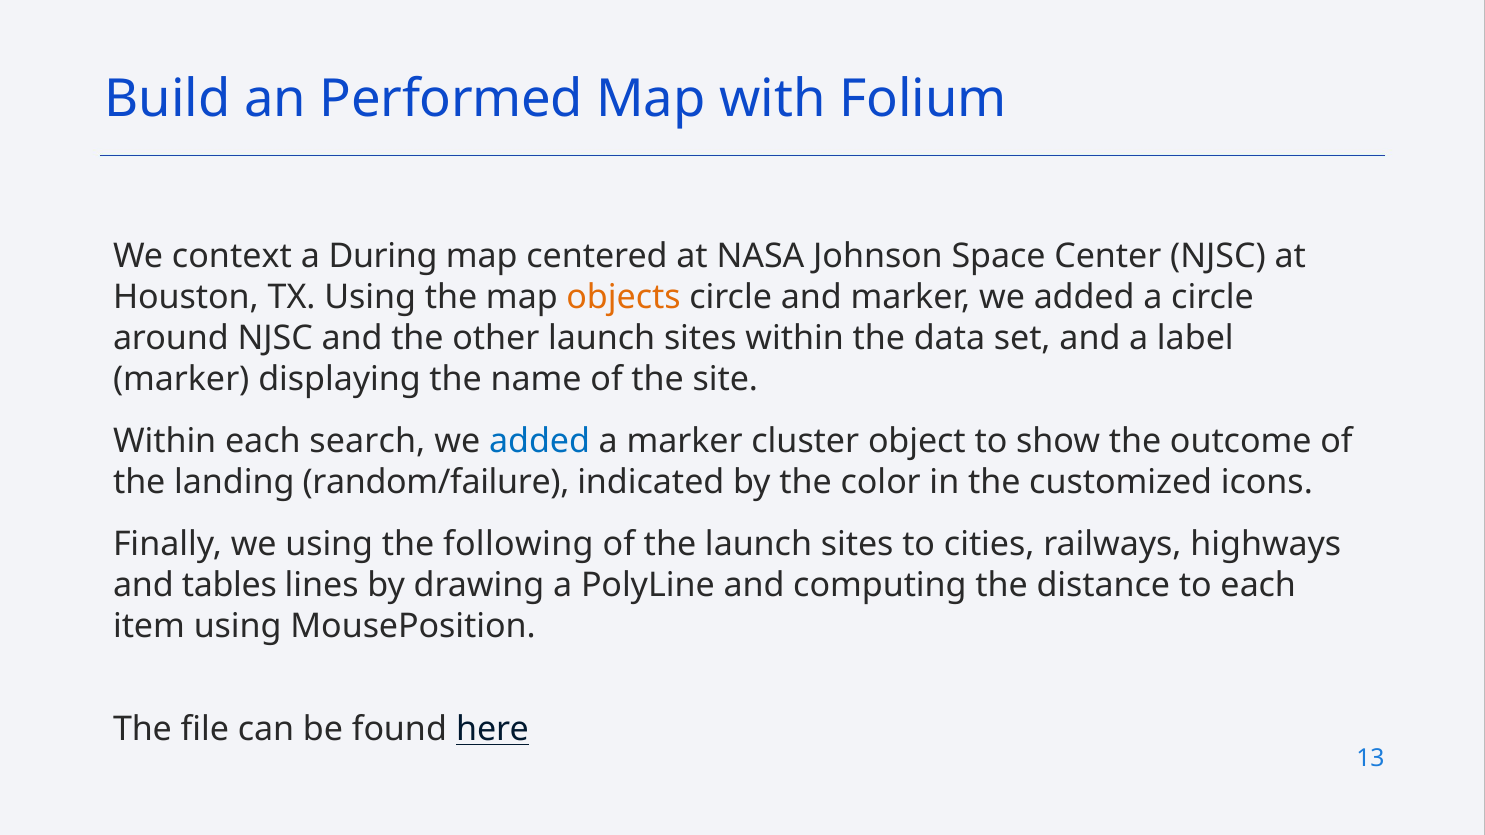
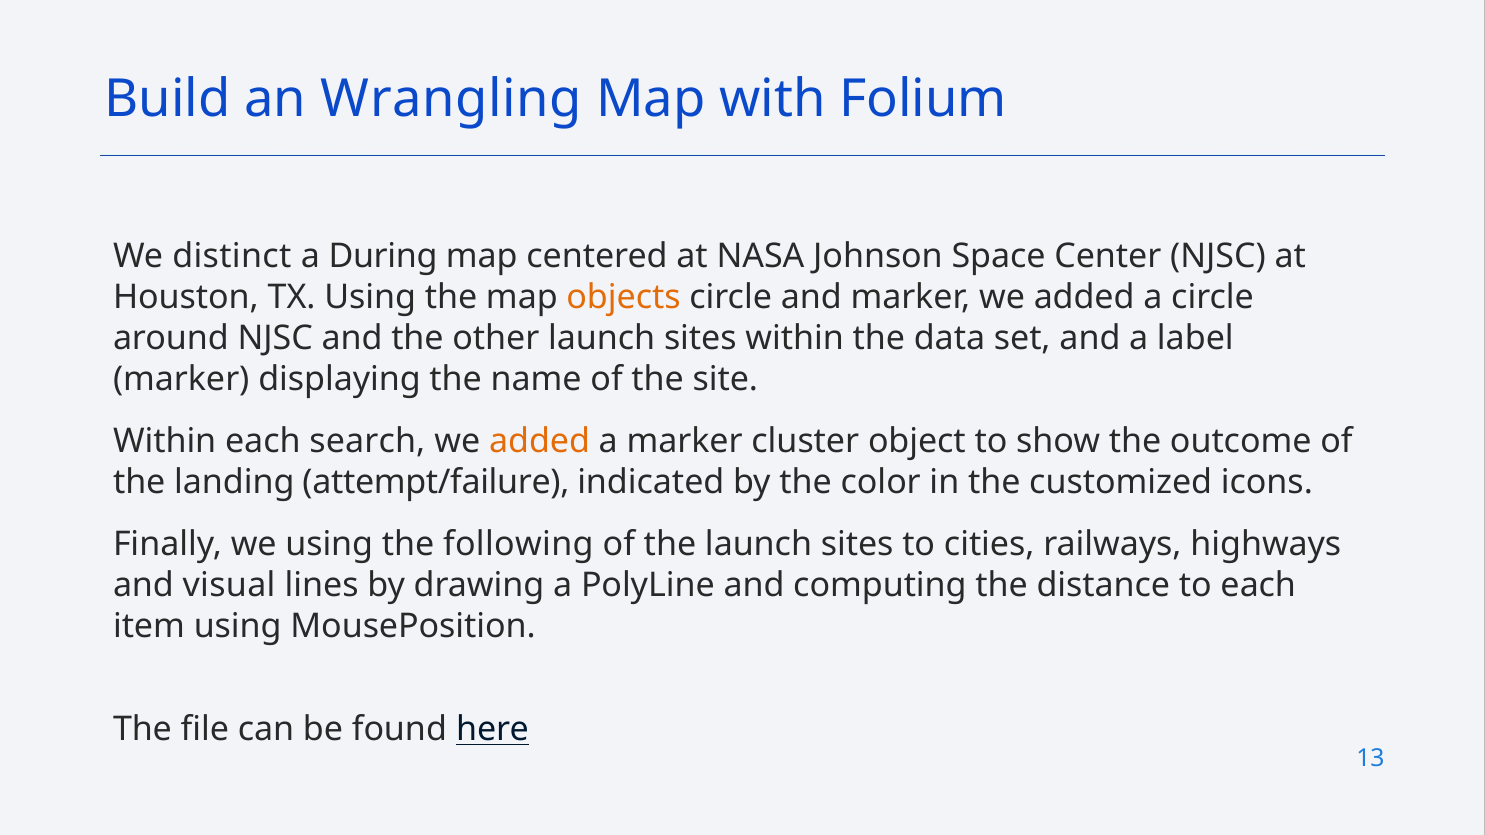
Performed: Performed -> Wrangling
context: context -> distinct
added at (540, 441) colour: blue -> orange
random/failure: random/failure -> attempt/failure
tables: tables -> visual
